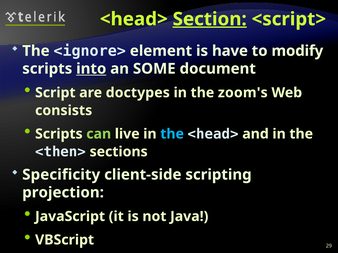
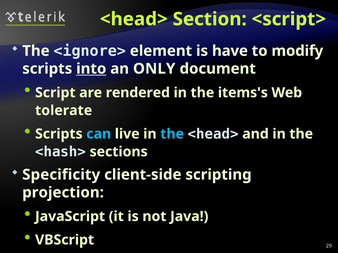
Section underline: present -> none
SOME: SOME -> ONLY
doctypes: doctypes -> rendered
zoom's: zoom's -> items's
consists: consists -> tolerate
can colour: light green -> light blue
<then>: <then> -> <hash>
